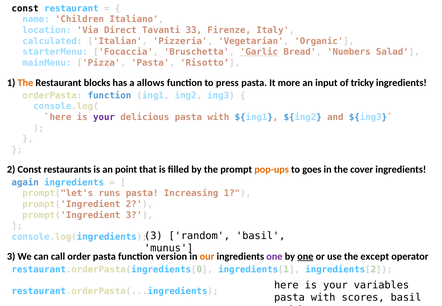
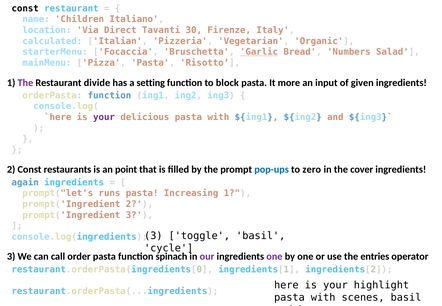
33: 33 -> 30
The at (25, 83) colour: orange -> purple
blocks: blocks -> divide
allows: allows -> setting
press: press -> block
tricky: tricky -> given
pop-ups colour: orange -> blue
goes: goes -> zero
random: random -> toggle
munus: munus -> cycle
version: version -> spinach
our colour: orange -> purple
one at (305, 256) underline: present -> none
except: except -> entries
variables: variables -> highlight
scores: scores -> scenes
